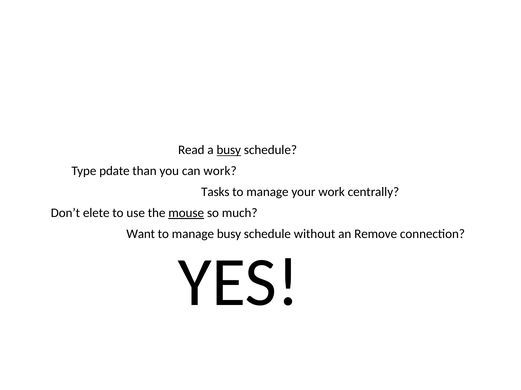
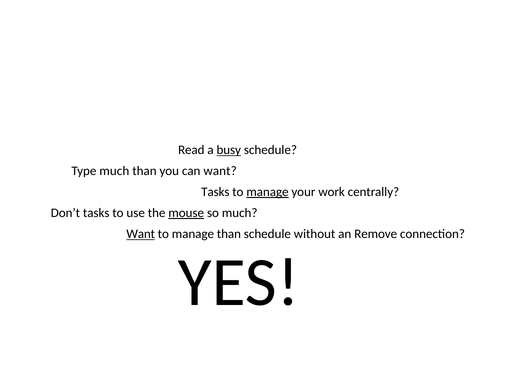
Type pdate: pdate -> much
can work: work -> want
manage at (267, 192) underline: none -> present
Don’t elete: elete -> tasks
Want at (141, 234) underline: none -> present
manage busy: busy -> than
